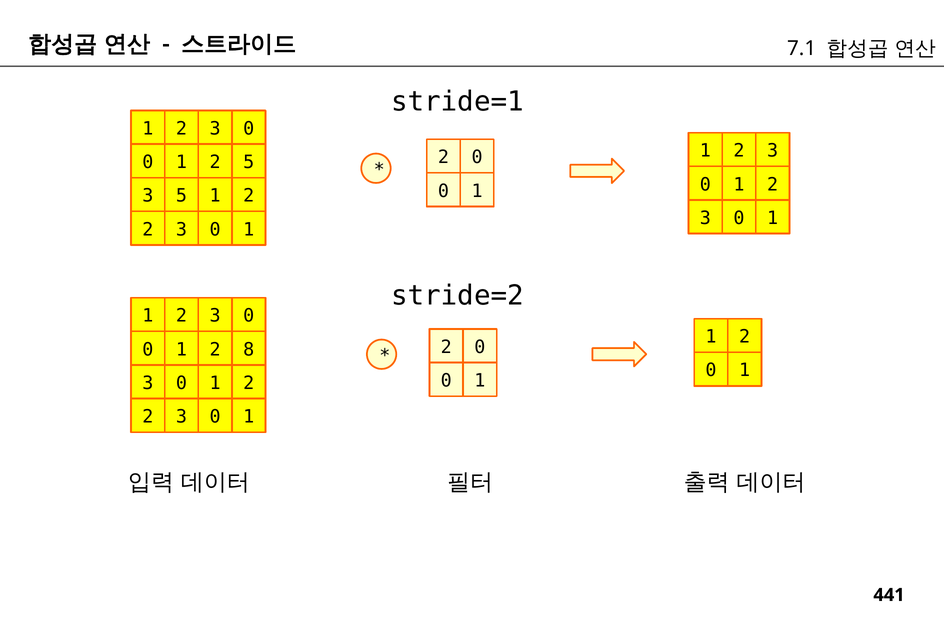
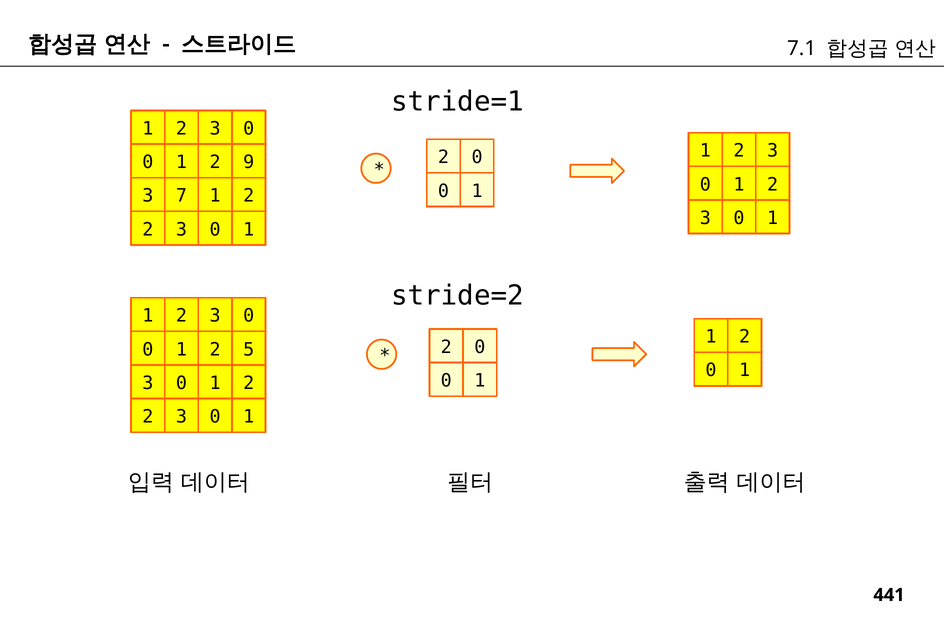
2 5: 5 -> 9
3 5: 5 -> 7
8: 8 -> 5
